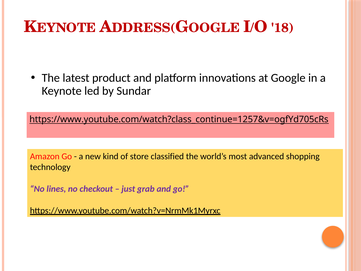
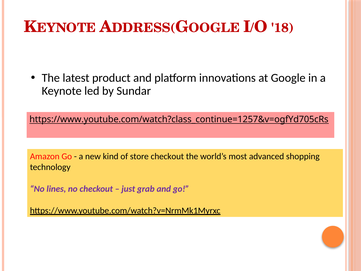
store classified: classified -> checkout
